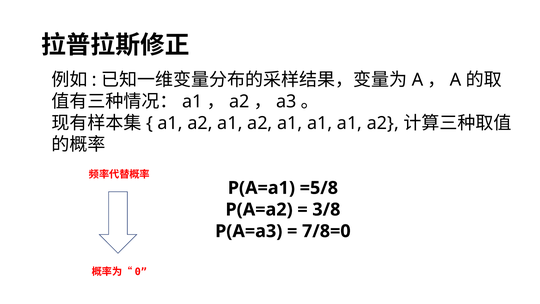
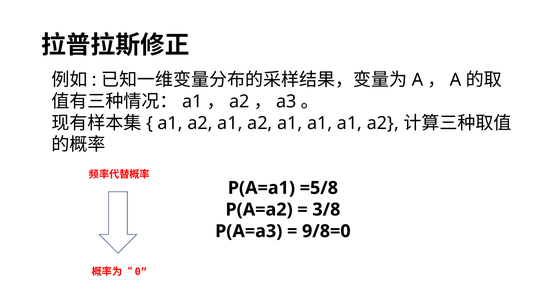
7/8=0: 7/8=0 -> 9/8=0
